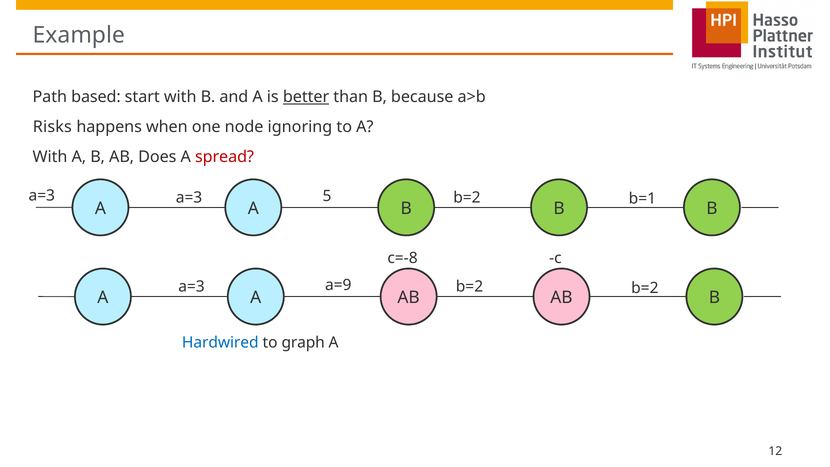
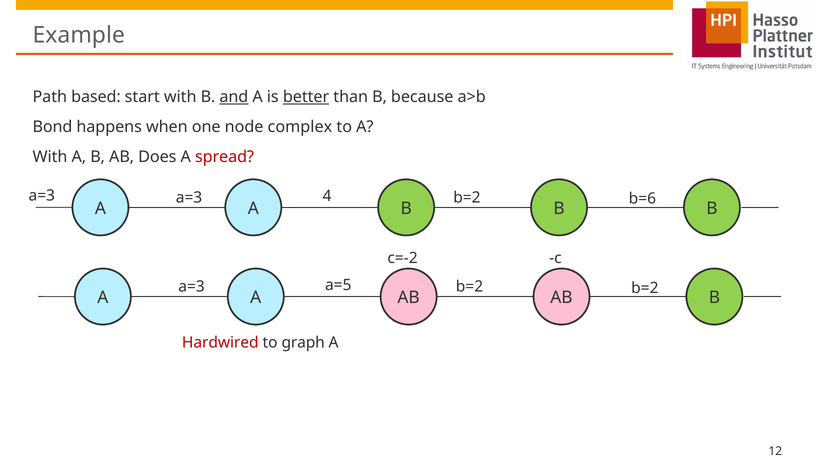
and underline: none -> present
Risks: Risks -> Bond
ignoring: ignoring -> complex
5: 5 -> 4
b=1: b=1 -> b=6
c=-8: c=-8 -> c=-2
a=9: a=9 -> a=5
Hardwired colour: blue -> red
